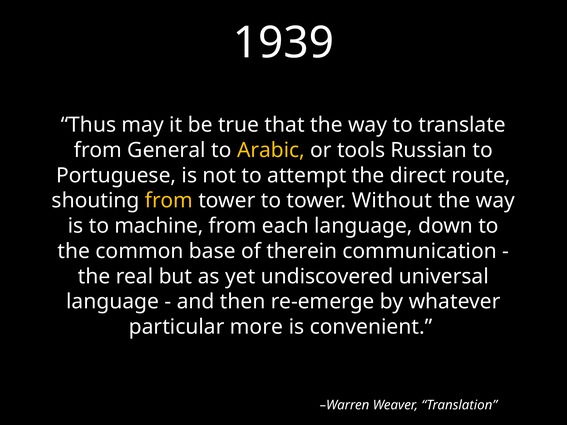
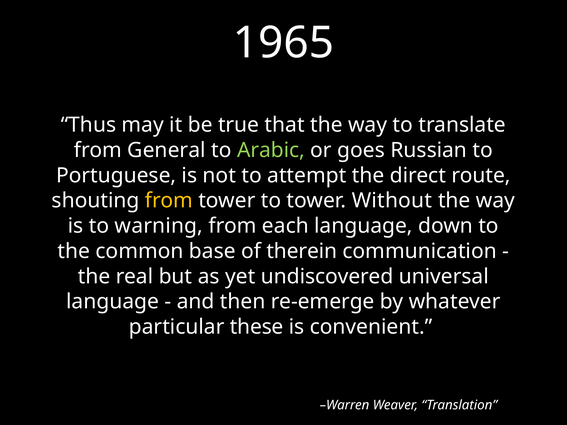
1939: 1939 -> 1965
Arabic colour: yellow -> light green
tools: tools -> goes
machine: machine -> warning
more: more -> these
